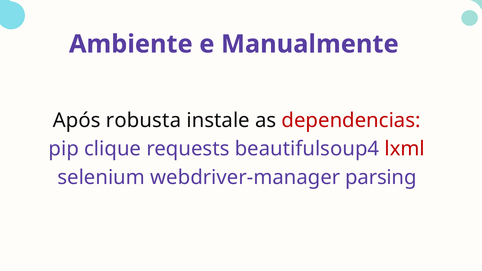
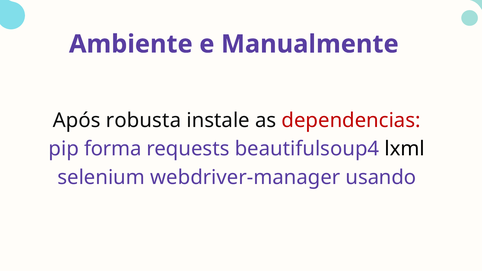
clique: clique -> forma
lxml colour: red -> black
parsing: parsing -> usando
